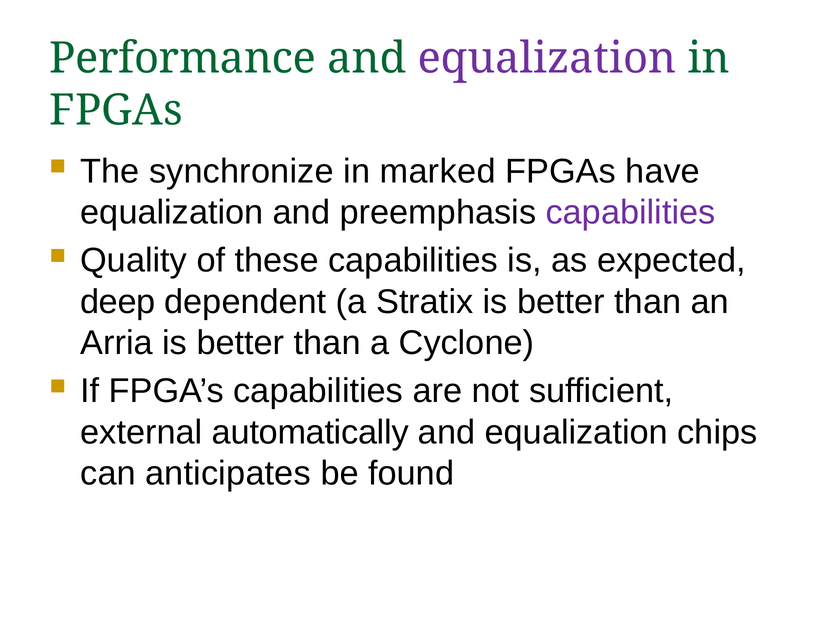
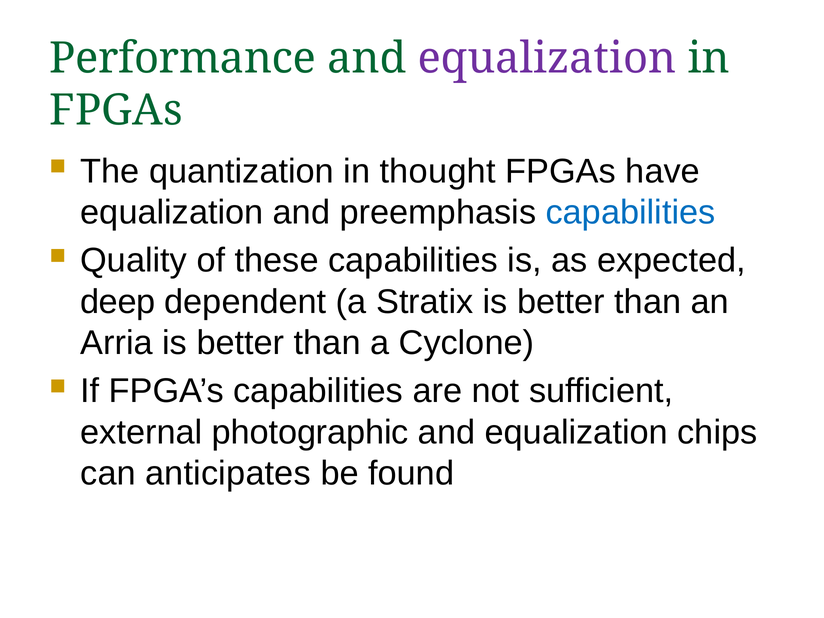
synchronize: synchronize -> quantization
marked: marked -> thought
capabilities at (631, 213) colour: purple -> blue
automatically: automatically -> photographic
